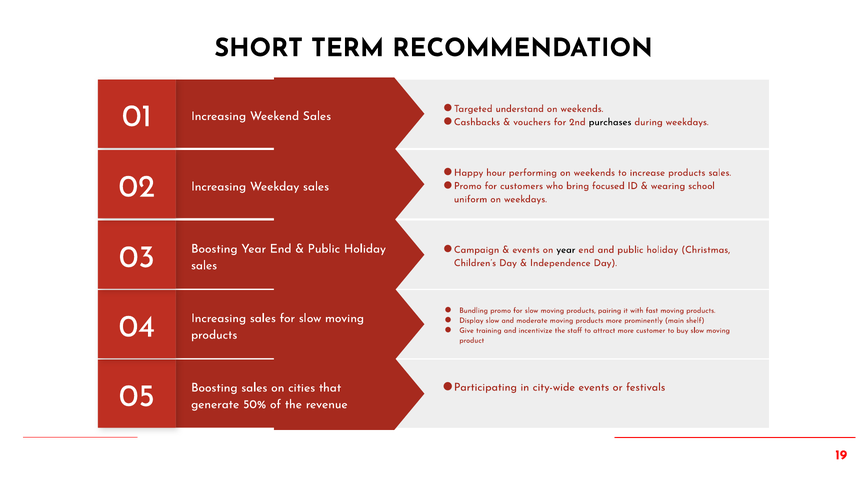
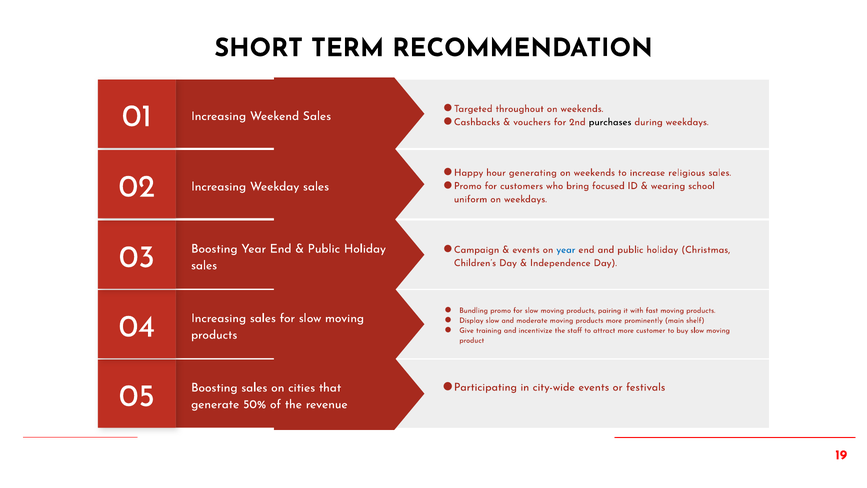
understand: understand -> throughout
performing: performing -> generating
increase products: products -> religious
year at (566, 250) colour: black -> blue
